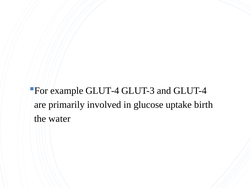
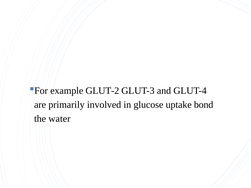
example GLUT-4: GLUT-4 -> GLUT-2
birth: birth -> bond
